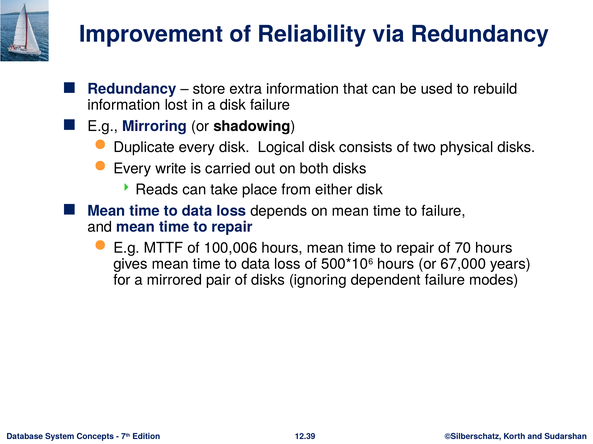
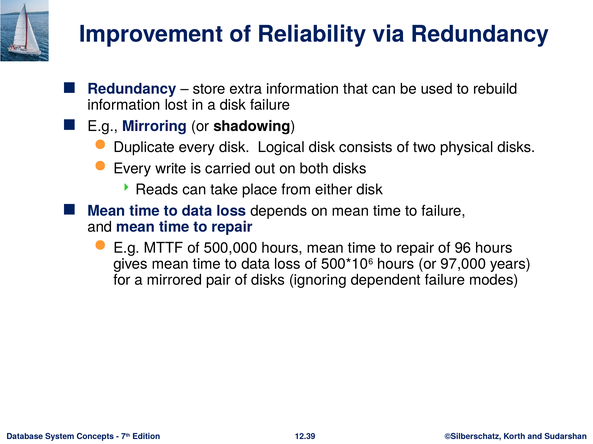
100,006: 100,006 -> 500,000
70: 70 -> 96
67,000: 67,000 -> 97,000
